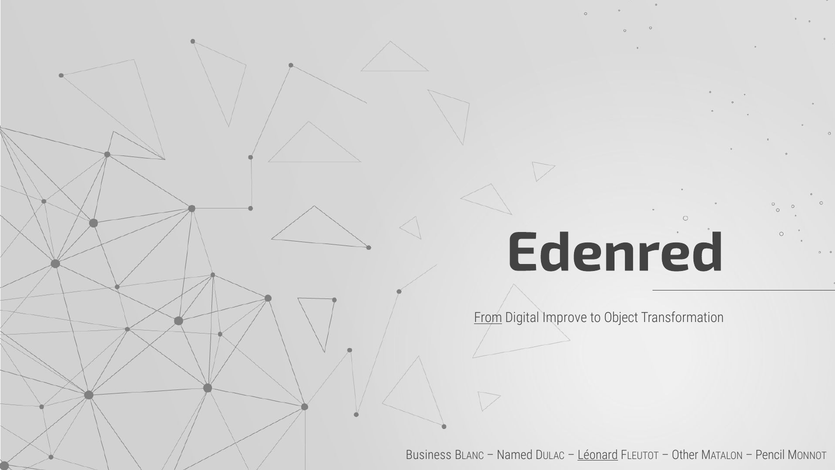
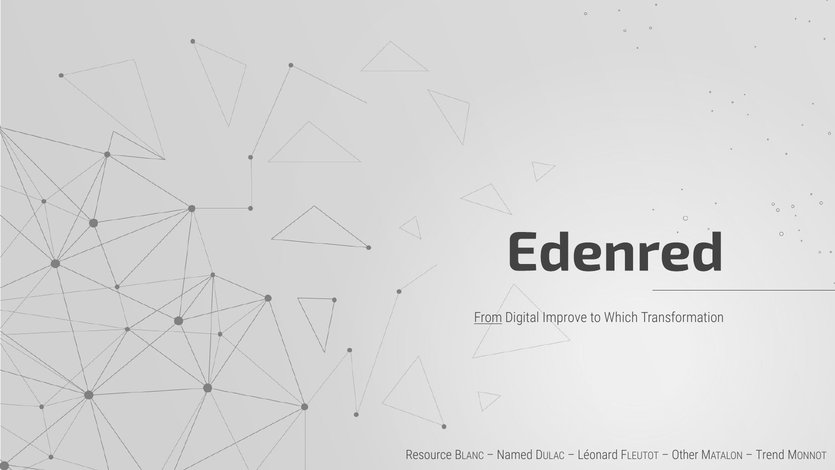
Object: Object -> Which
Business: Business -> Resource
Léonard underline: present -> none
Pencil: Pencil -> Trend
